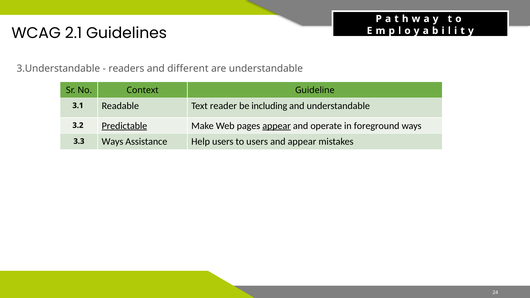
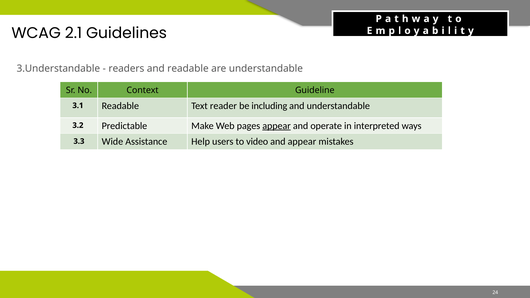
and different: different -> readable
Predictable underline: present -> none
foreground: foreground -> interpreted
3.3 Ways: Ways -> Wide
to users: users -> video
